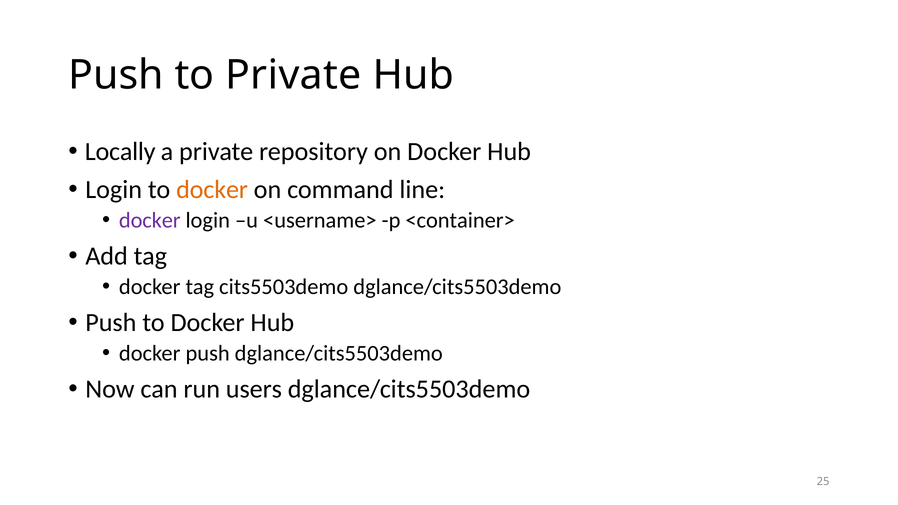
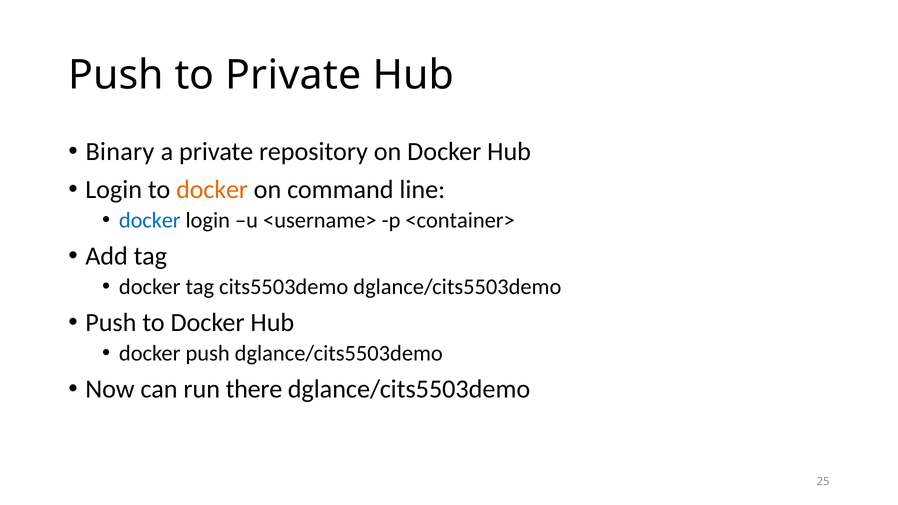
Locally: Locally -> Binary
docker at (150, 220) colour: purple -> blue
users: users -> there
